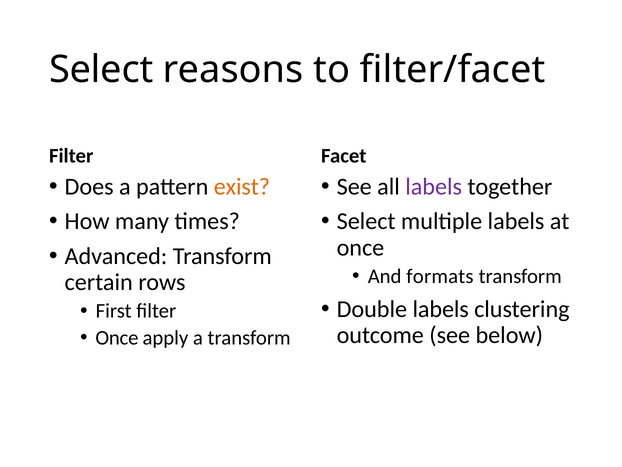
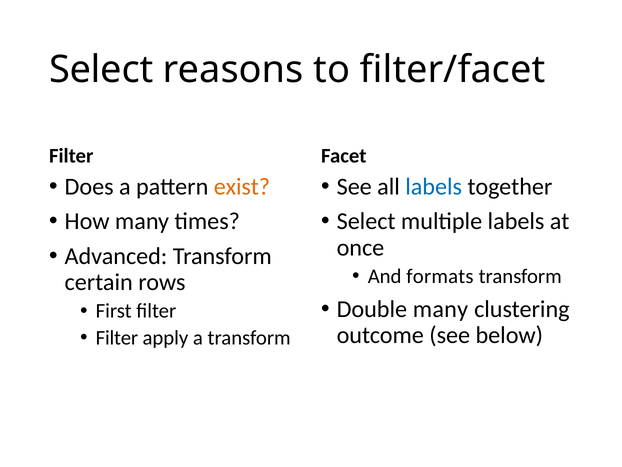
labels at (434, 186) colour: purple -> blue
Double labels: labels -> many
Once at (117, 337): Once -> Filter
